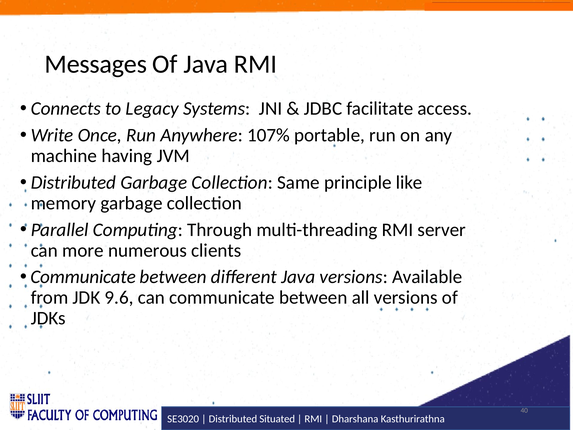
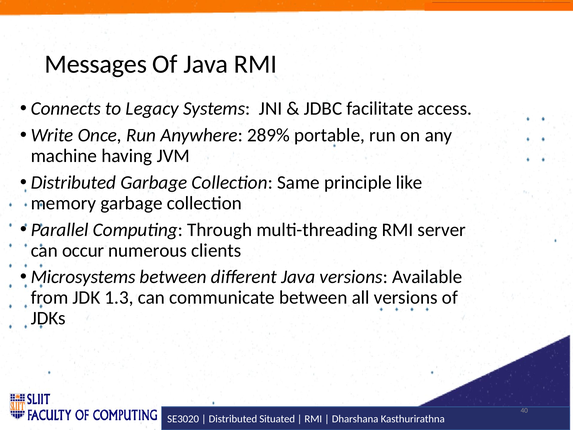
107%: 107% -> 289%
more: more -> occur
Communicate at (83, 277): Communicate -> Microsystems
9.6: 9.6 -> 1.3
